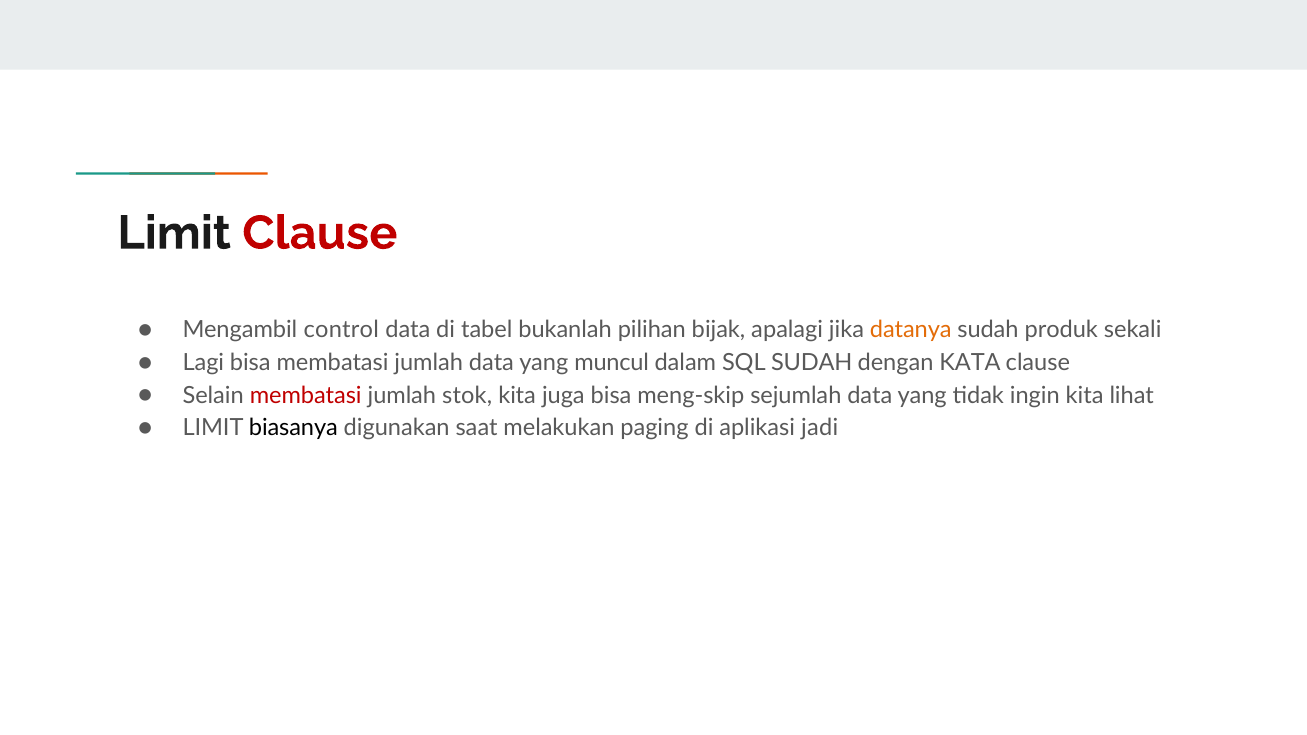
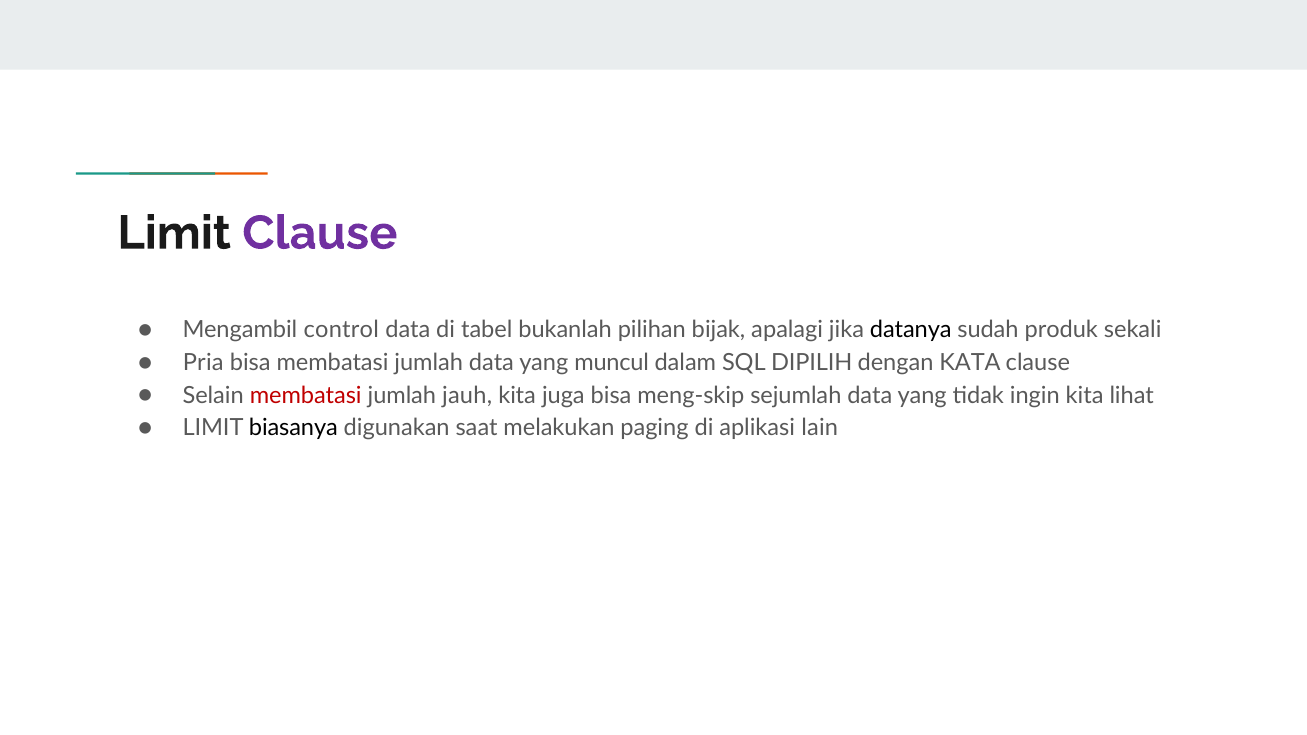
Clause at (320, 233) colour: red -> purple
datanya colour: orange -> black
Lagi: Lagi -> Pria
SQL SUDAH: SUDAH -> DIPILIH
stok: stok -> jauh
jadi: jadi -> lain
